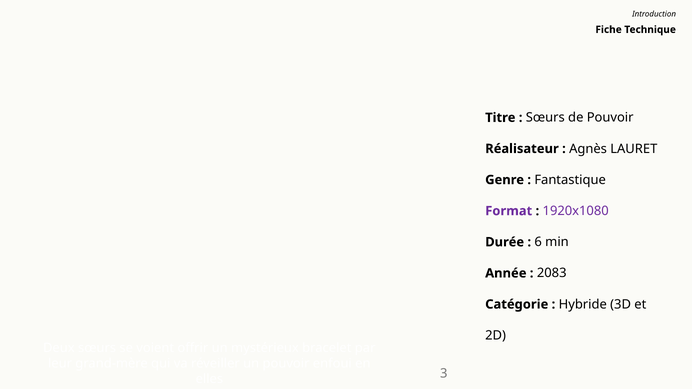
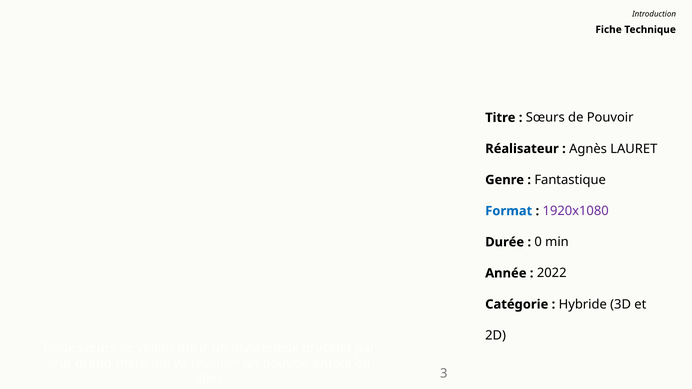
Format colour: purple -> blue
6: 6 -> 0
2083: 2083 -> 2022
